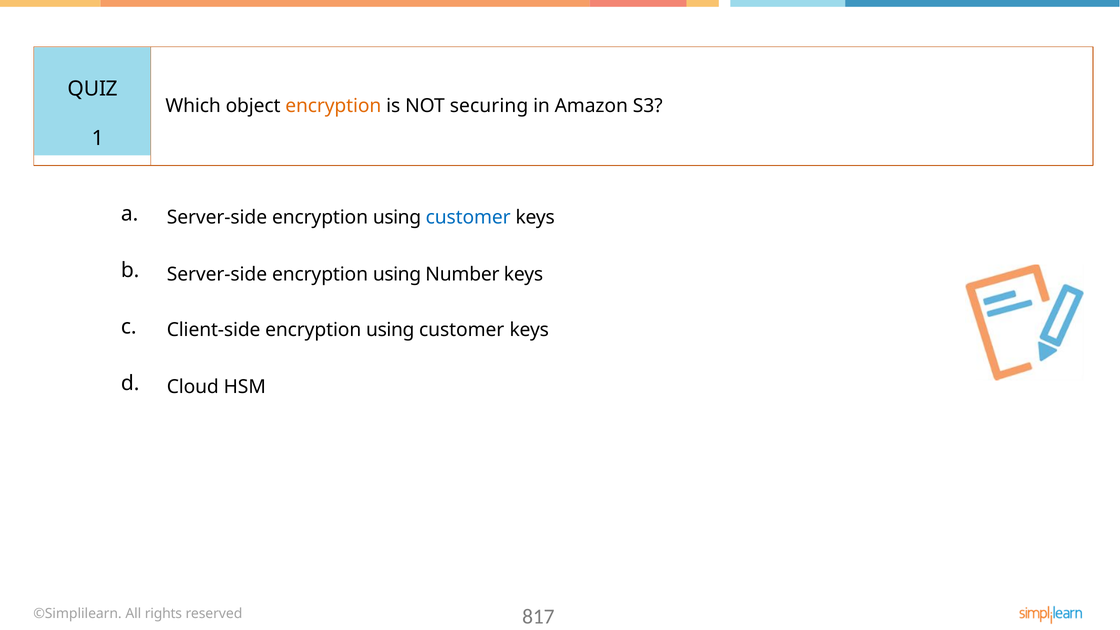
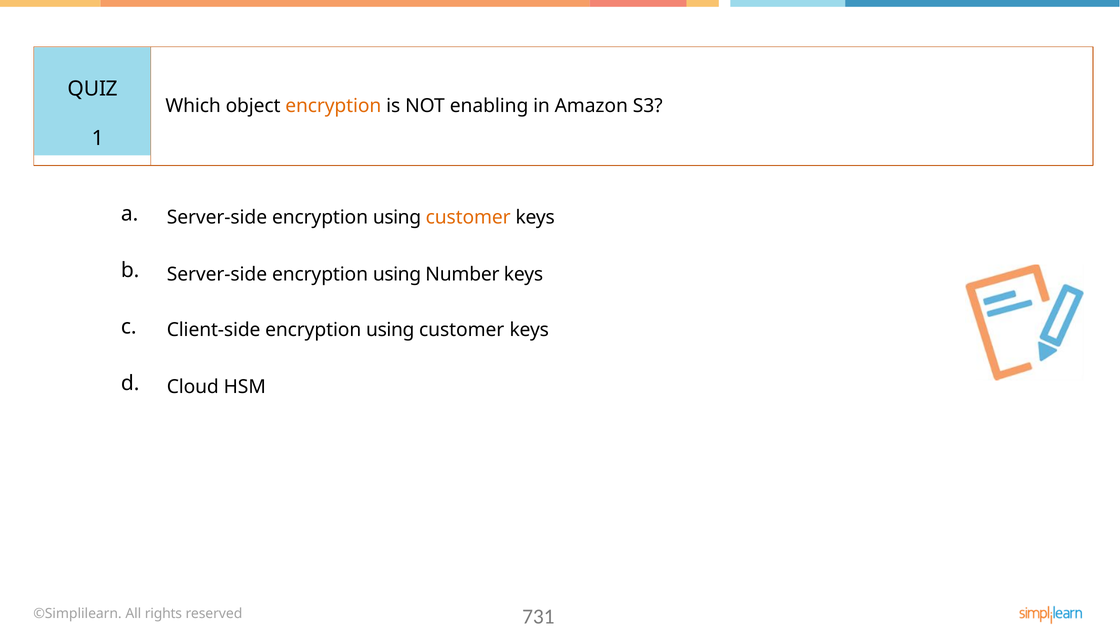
securing: securing -> enabling
customer at (468, 218) colour: blue -> orange
817: 817 -> 731
